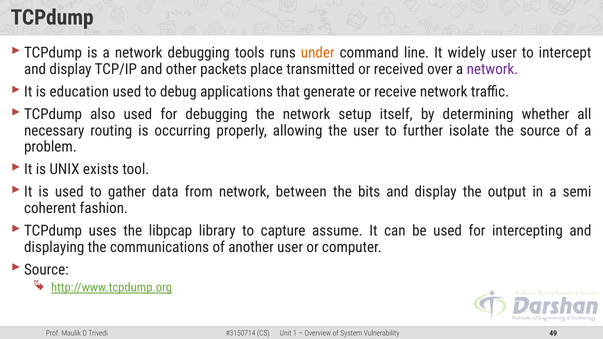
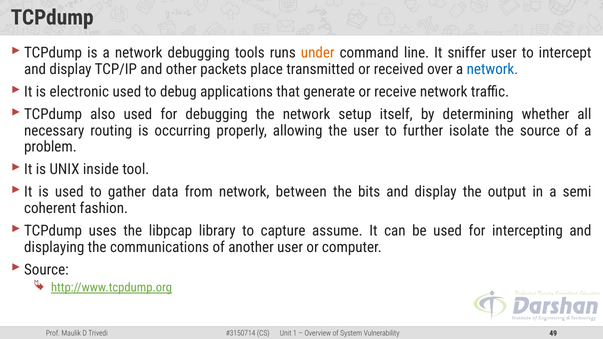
widely: widely -> sniffer
network at (492, 69) colour: purple -> blue
education: education -> electronic
exists: exists -> inside
